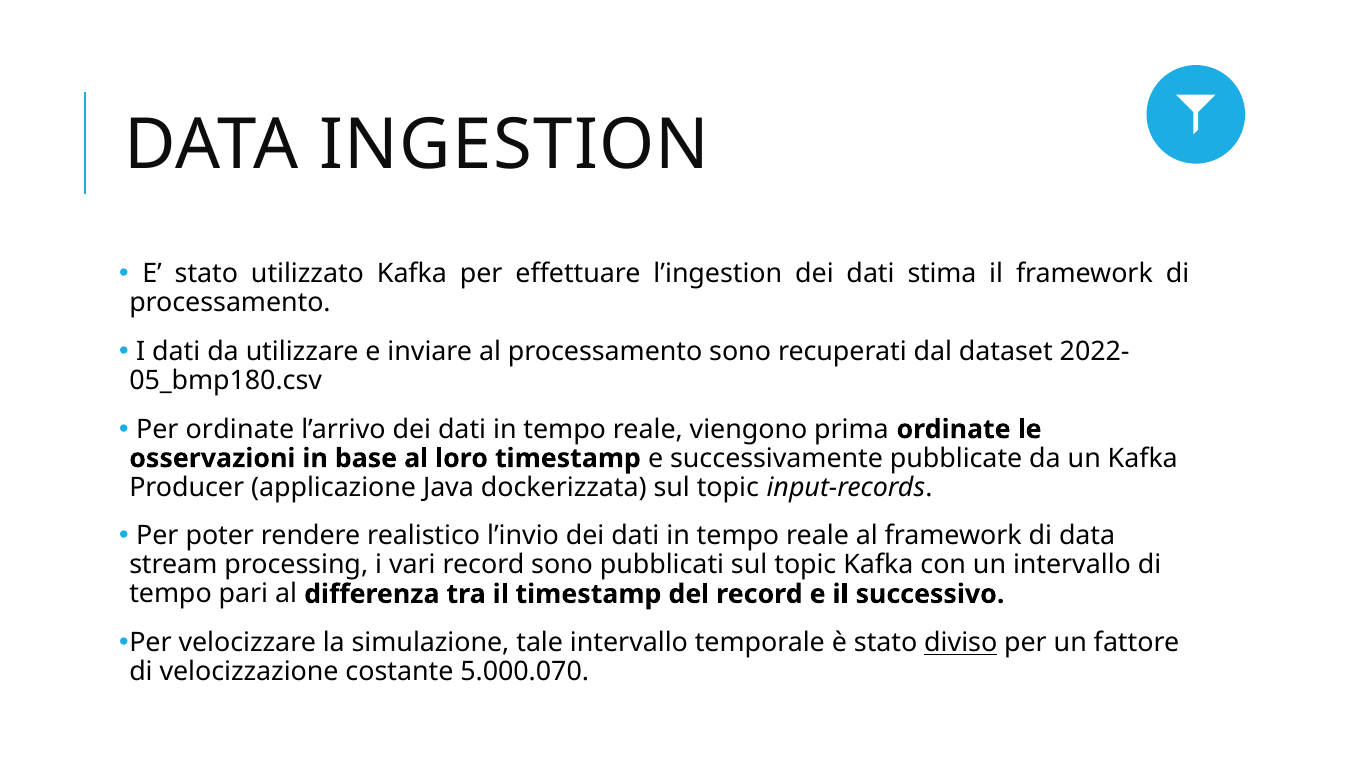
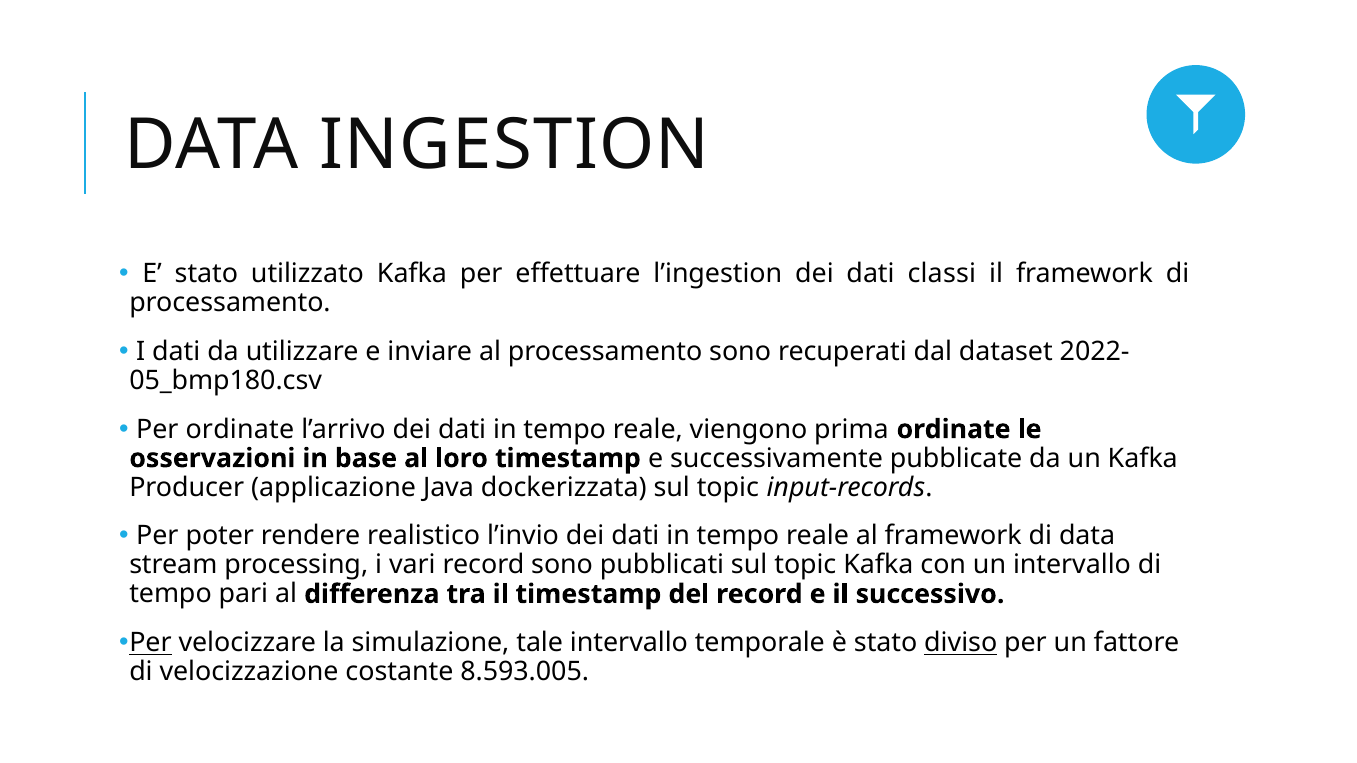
stima: stima -> classi
Per at (150, 643) underline: none -> present
5.000.070: 5.000.070 -> 8.593.005
